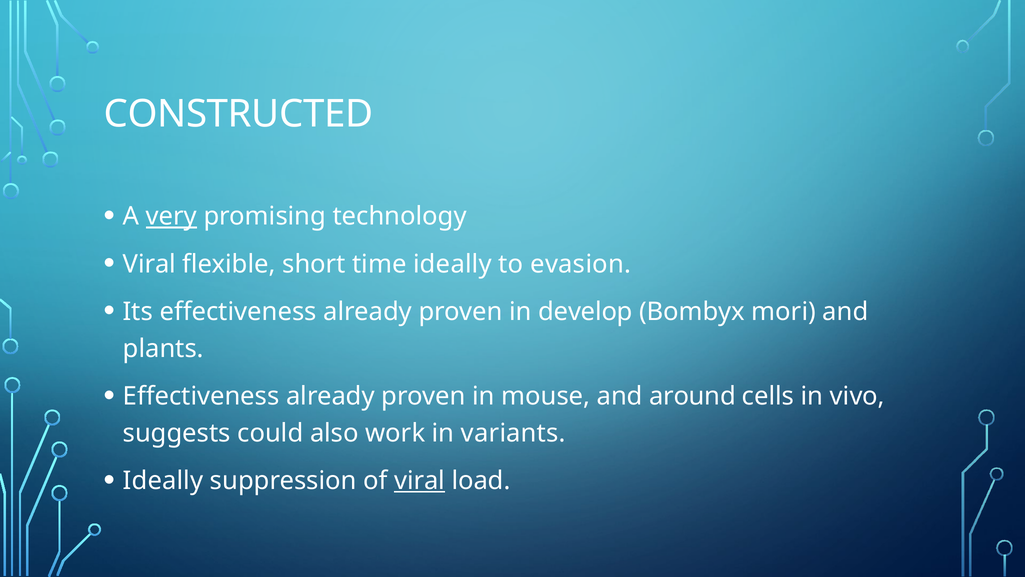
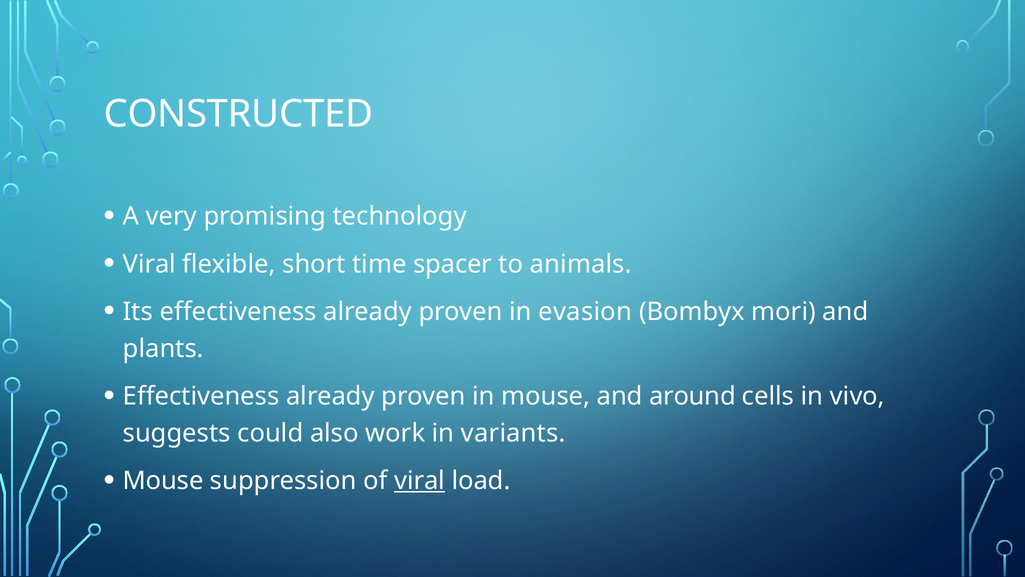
very underline: present -> none
time ideally: ideally -> spacer
evasion: evasion -> animals
develop: develop -> evasion
Ideally at (163, 480): Ideally -> Mouse
